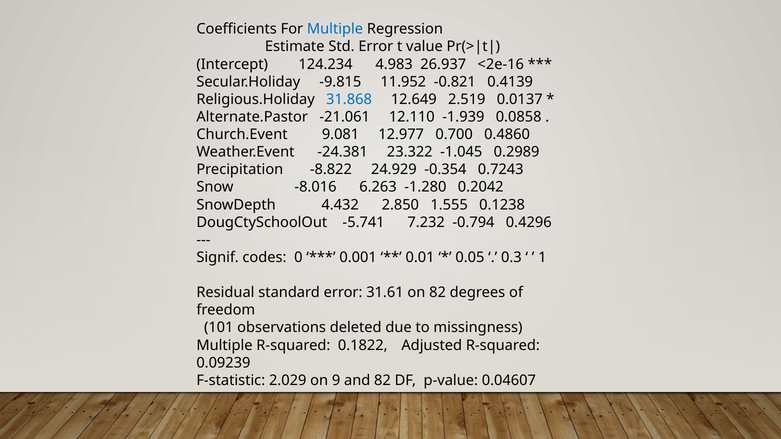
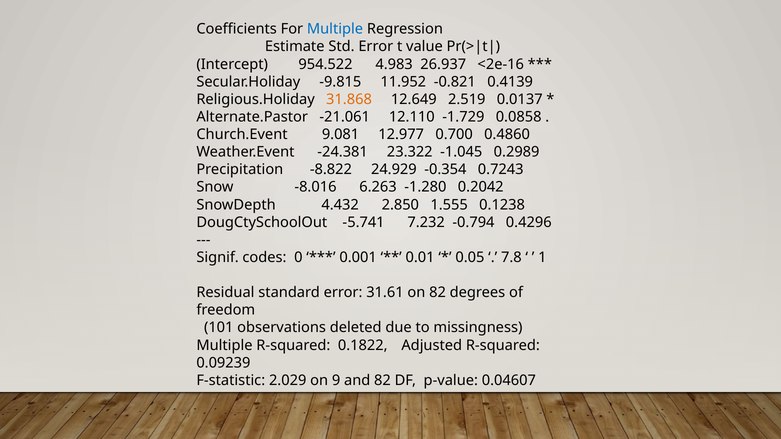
124.234: 124.234 -> 954.522
31.868 colour: blue -> orange
-1.939: -1.939 -> -1.729
0.3: 0.3 -> 7.8
